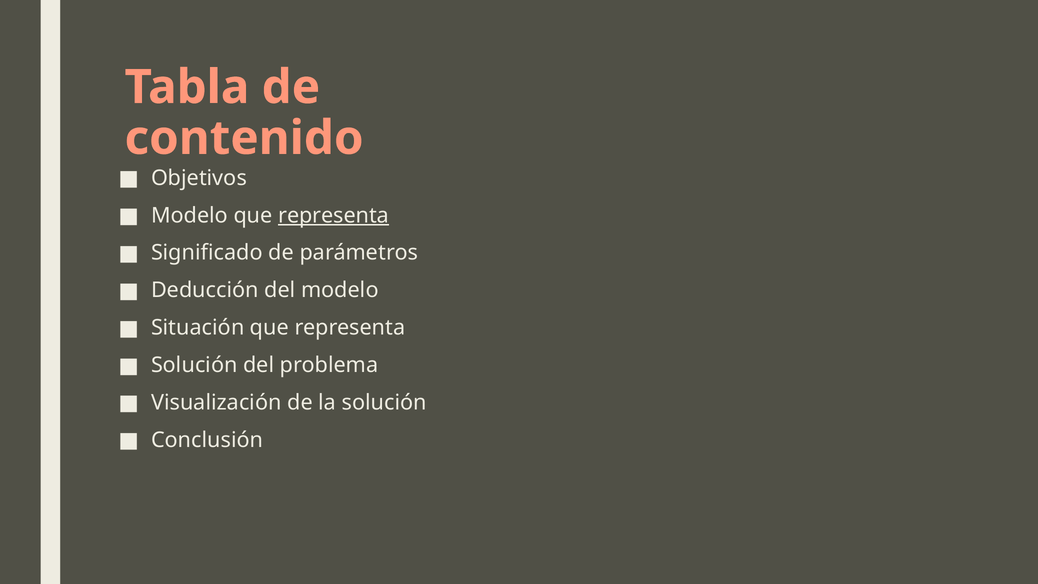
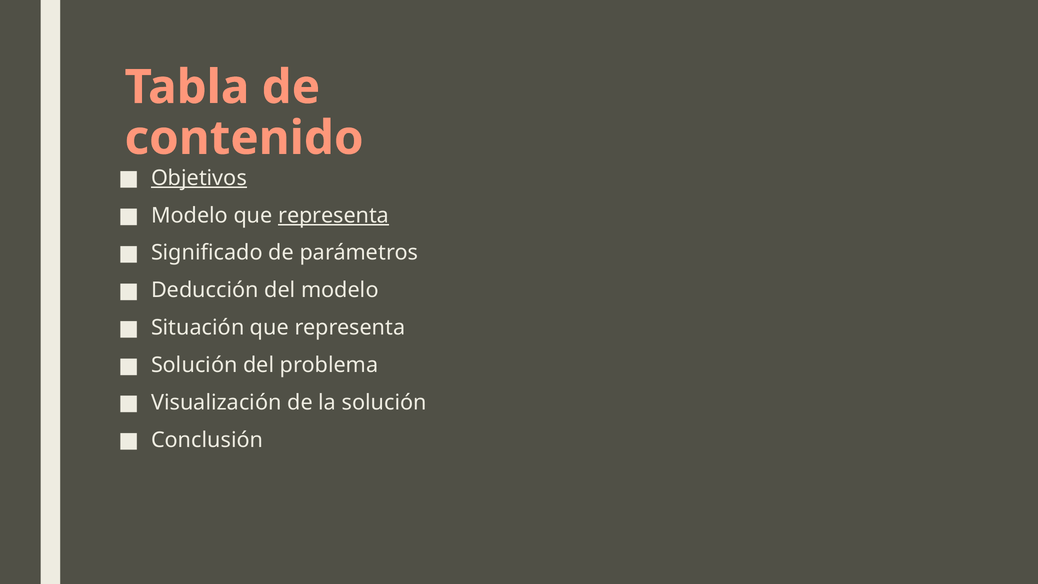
Objetivos underline: none -> present
